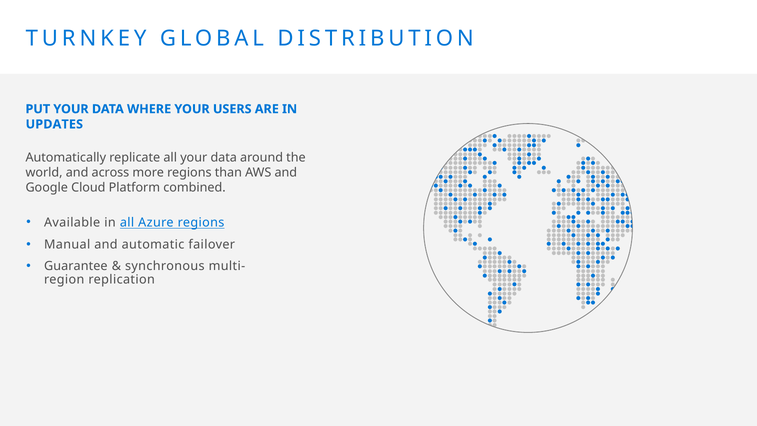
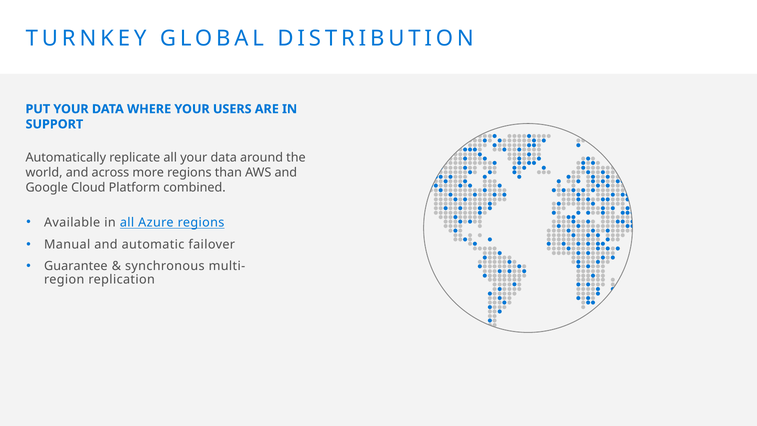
UPDATES: UPDATES -> SUPPORT
